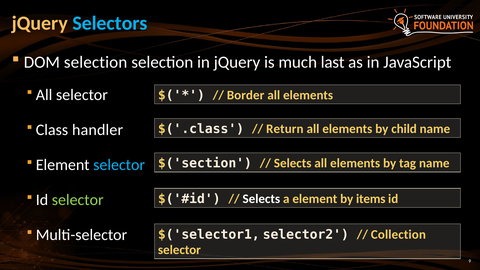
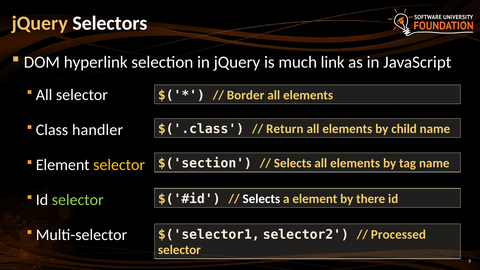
Selectors colour: light blue -> white
DOM selection: selection -> hyperlink
last: last -> link
selector at (119, 165) colour: light blue -> yellow
items: items -> there
Collection: Collection -> Processed
